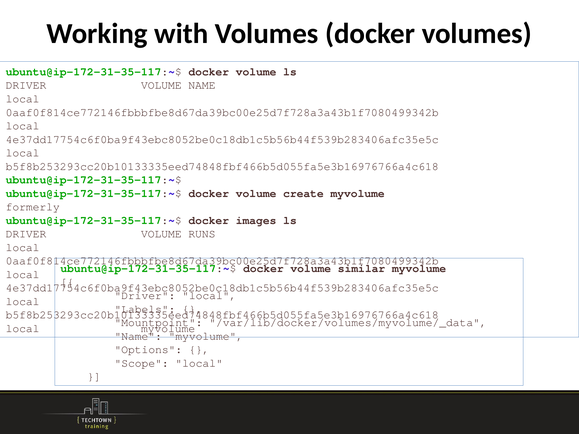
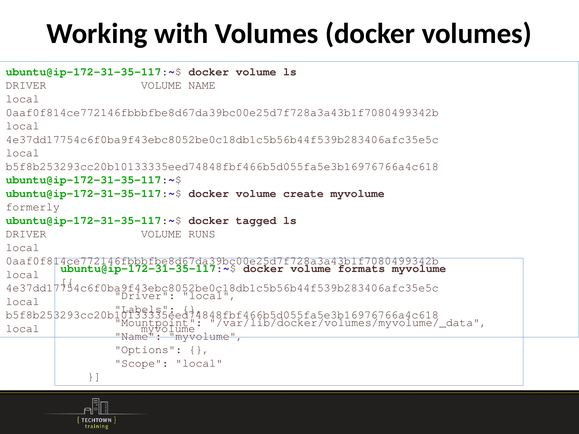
images: images -> tagged
similar: similar -> formats
